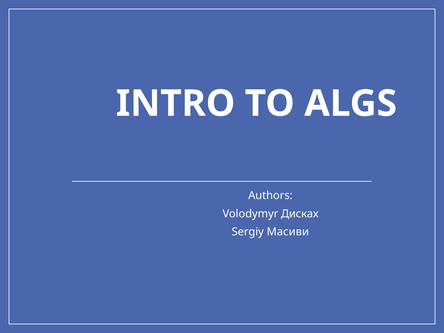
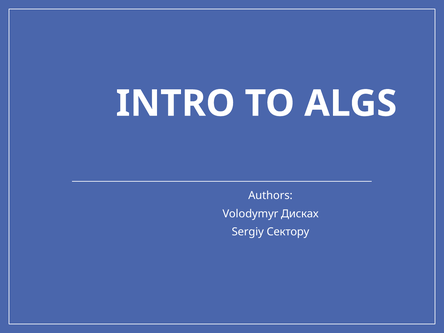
Масиви: Масиви -> Сектору
